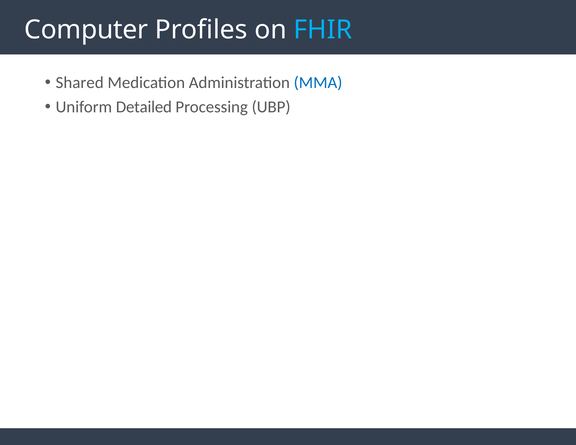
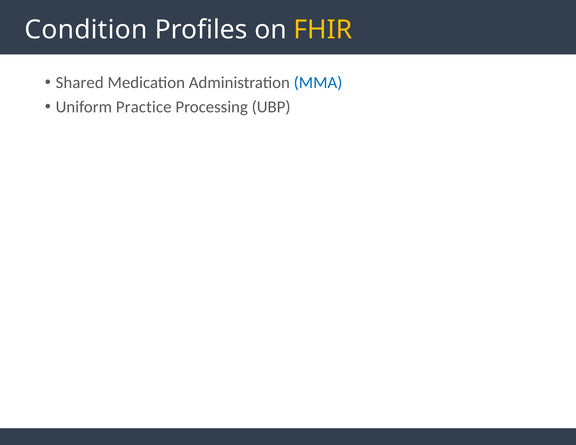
Computer: Computer -> Condition
FHIR colour: light blue -> yellow
Detailed: Detailed -> Practice
